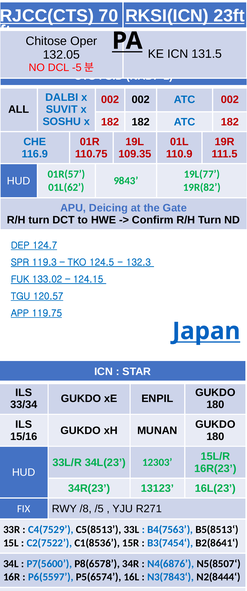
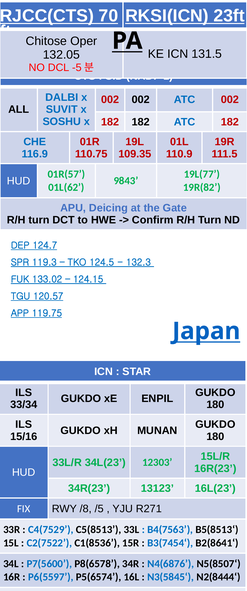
N3(7843‘: N3(7843‘ -> N3(5845‘
